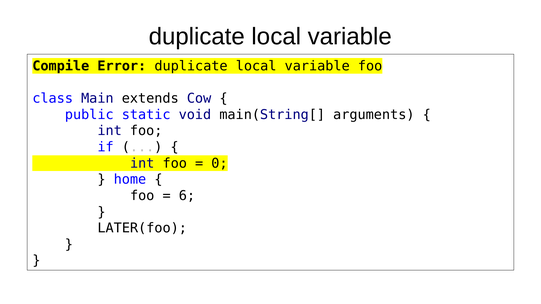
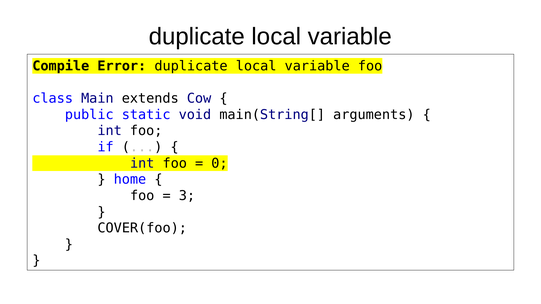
6: 6 -> 3
LATER(foo: LATER(foo -> COVER(foo
